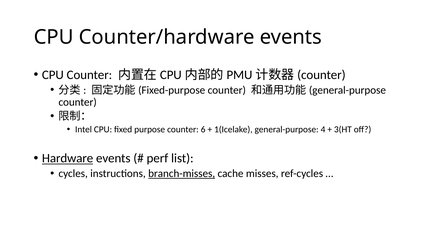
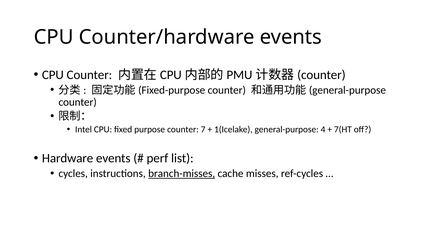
6: 6 -> 7
3(HT: 3(HT -> 7(HT
Hardware underline: present -> none
